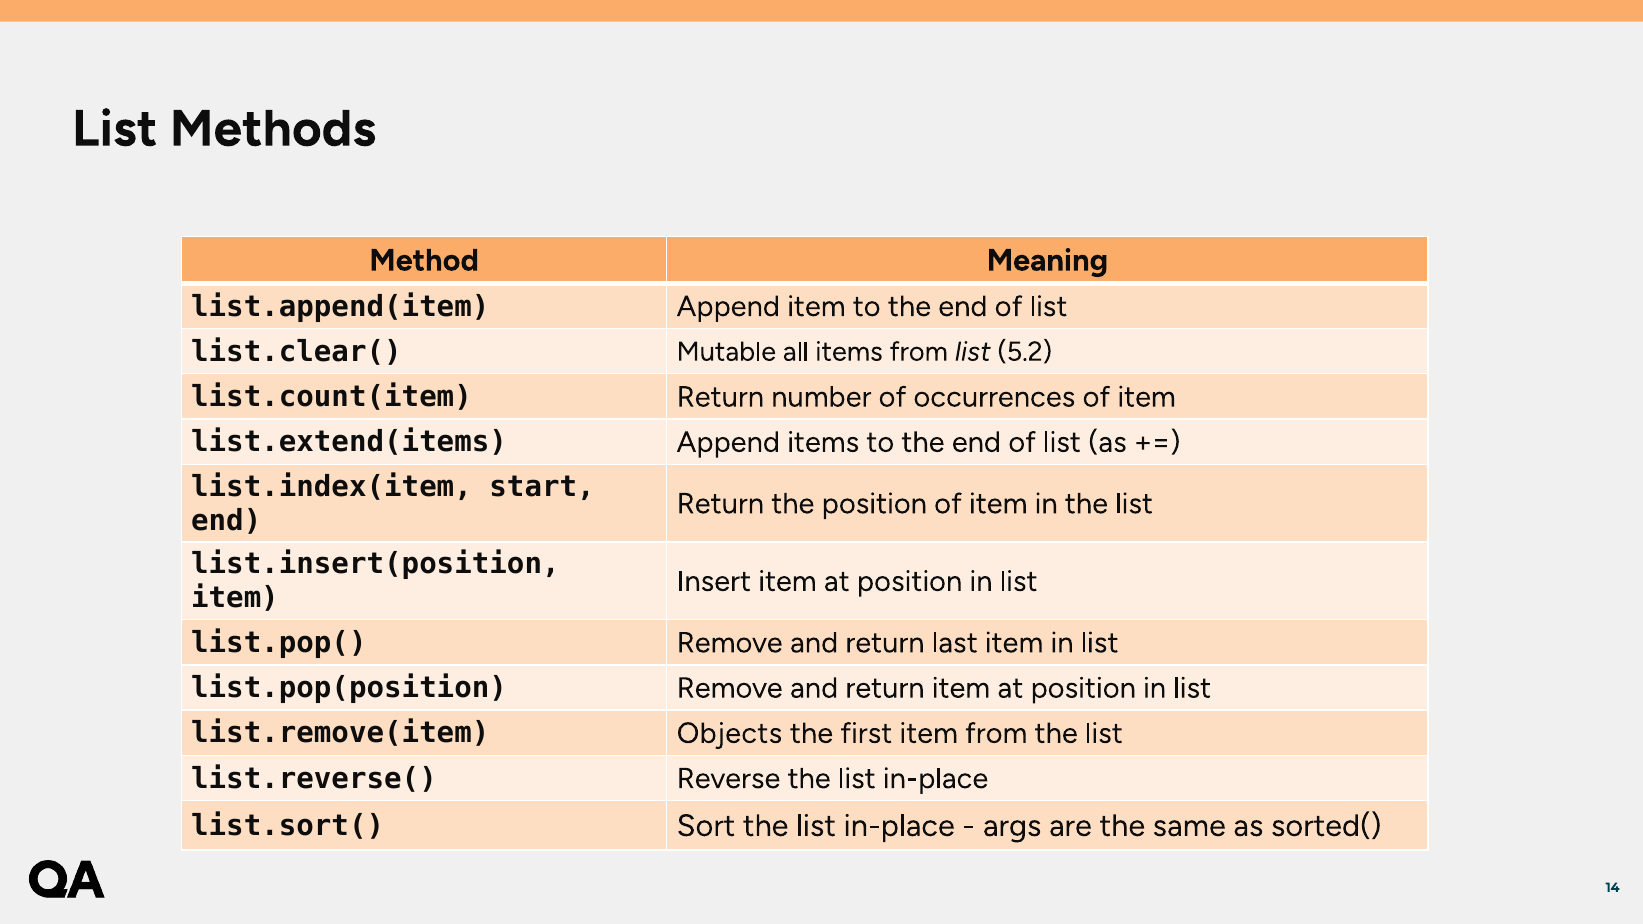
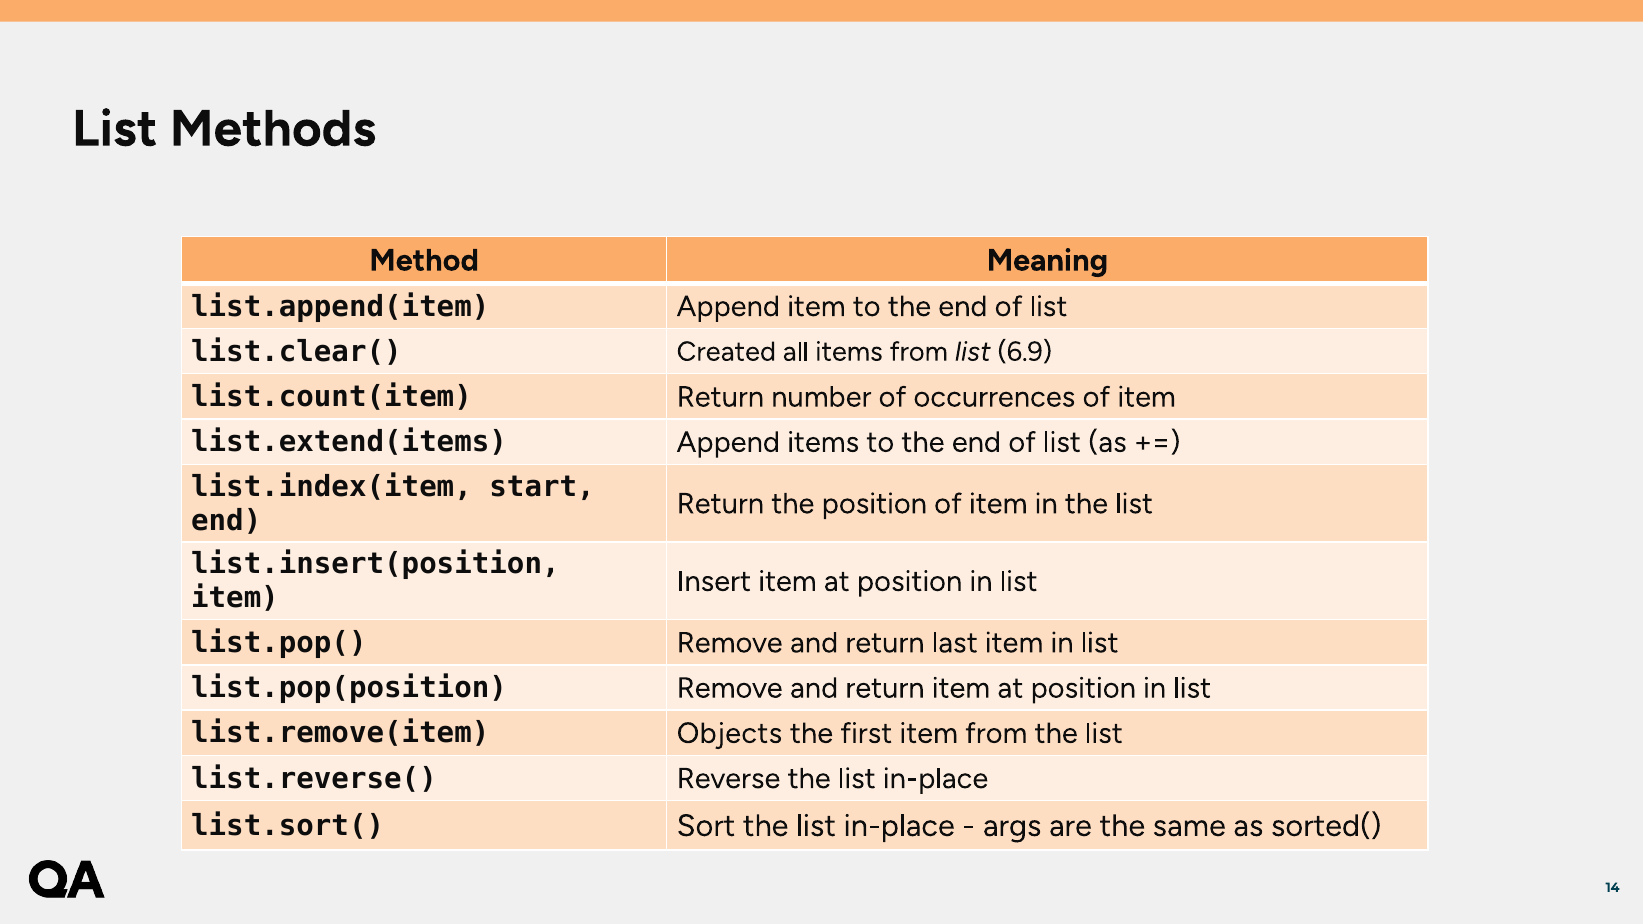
Mutable: Mutable -> Created
5.2: 5.2 -> 6.9
